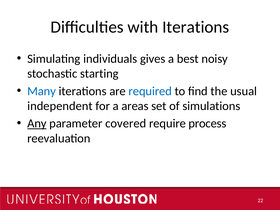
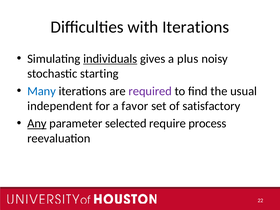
individuals underline: none -> present
best: best -> plus
required colour: blue -> purple
areas: areas -> favor
simulations: simulations -> satisfactory
covered: covered -> selected
